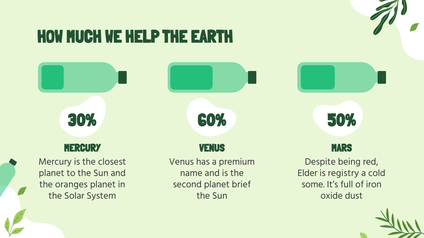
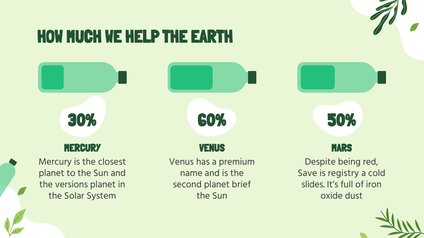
Elder: Elder -> Save
oranges: oranges -> versions
some: some -> slides
